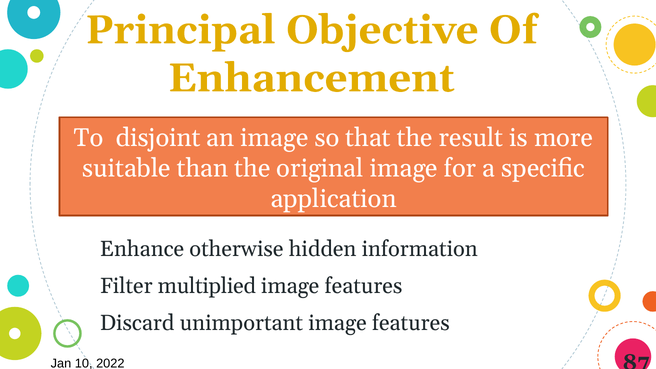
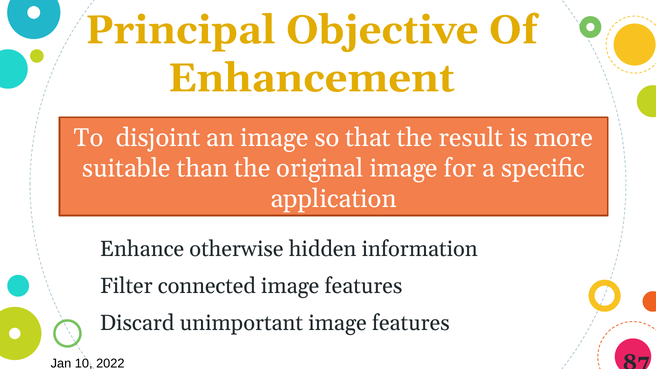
multiplied: multiplied -> connected
